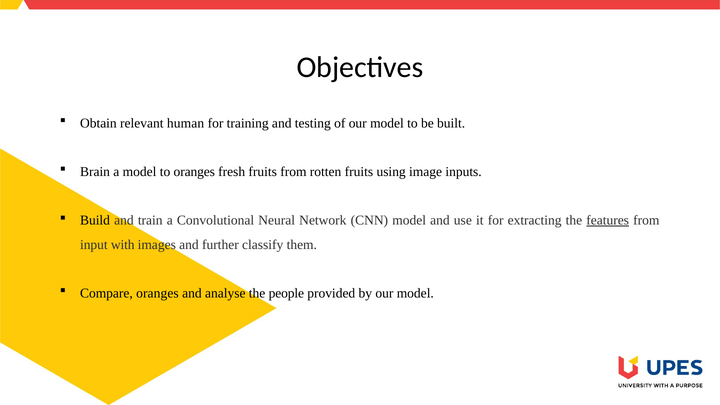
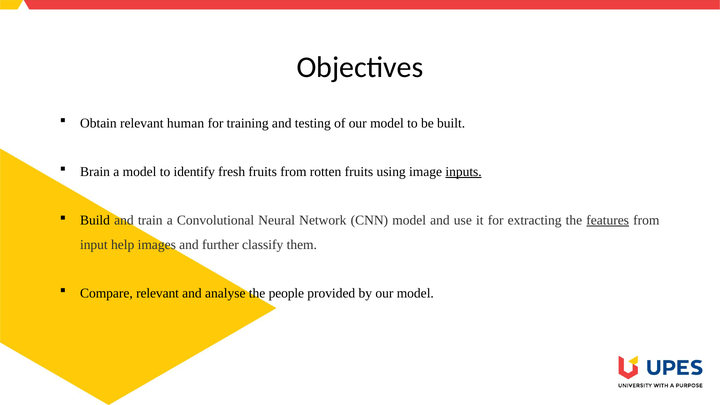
to oranges: oranges -> identify
inputs underline: none -> present
with: with -> help
Compare oranges: oranges -> relevant
